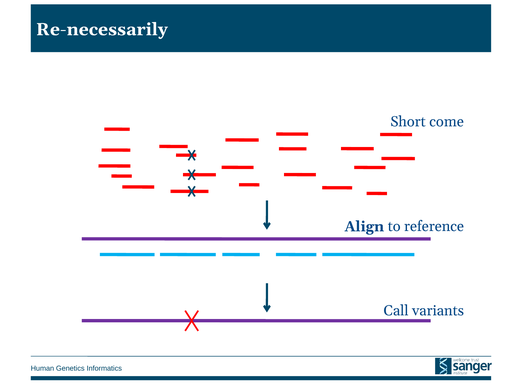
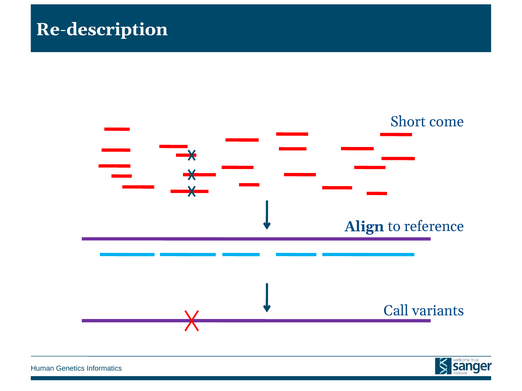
Re-necessarily: Re-necessarily -> Re-description
